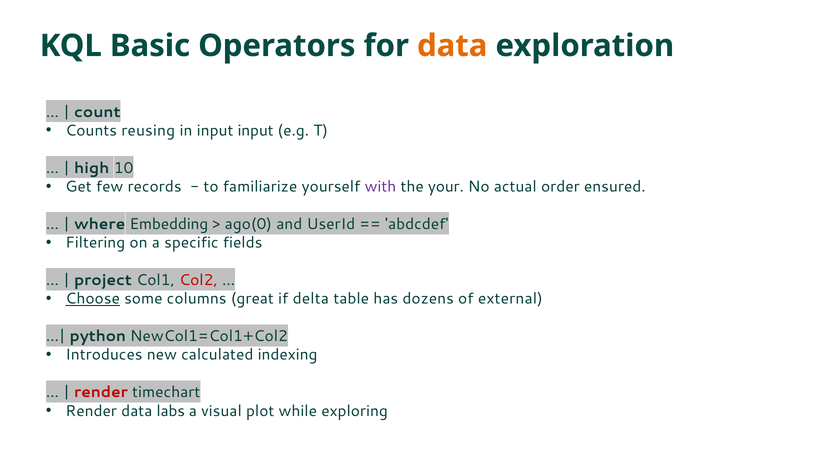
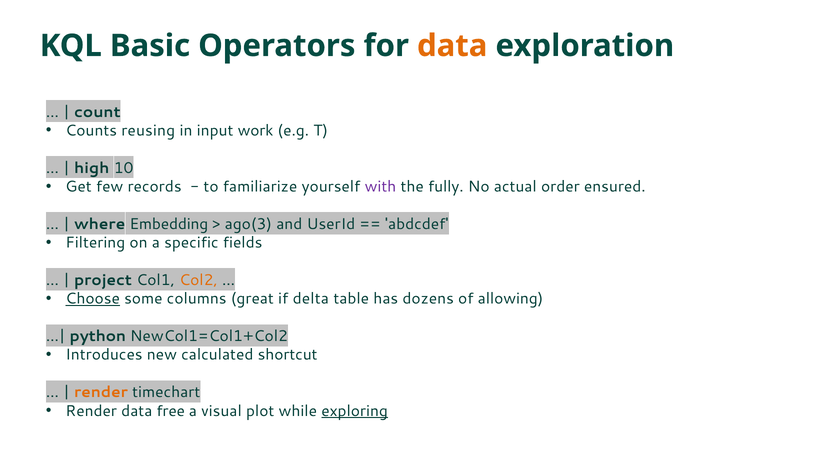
input input: input -> work
your: your -> fully
ago(0: ago(0 -> ago(3
Col2 colour: red -> orange
external: external -> allowing
indexing: indexing -> shortcut
render at (101, 392) colour: red -> orange
labs: labs -> free
exploring underline: none -> present
